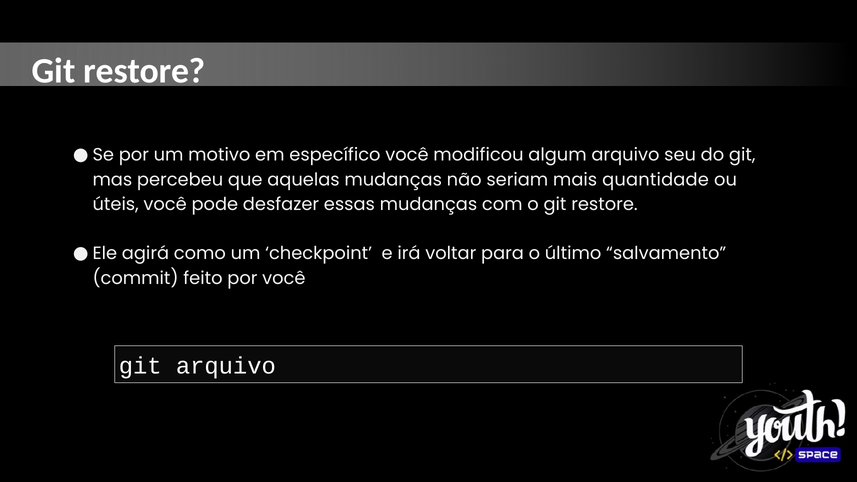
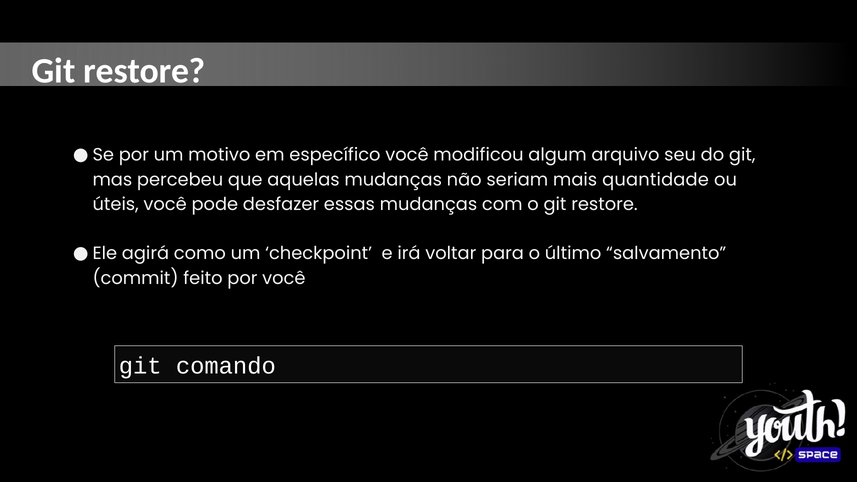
git arquivo: arquivo -> comando
